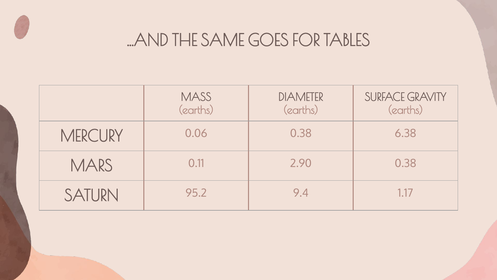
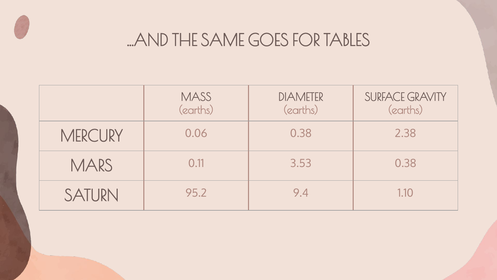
6.38: 6.38 -> 2.38
2.90: 2.90 -> 3.53
1.17: 1.17 -> 1.10
